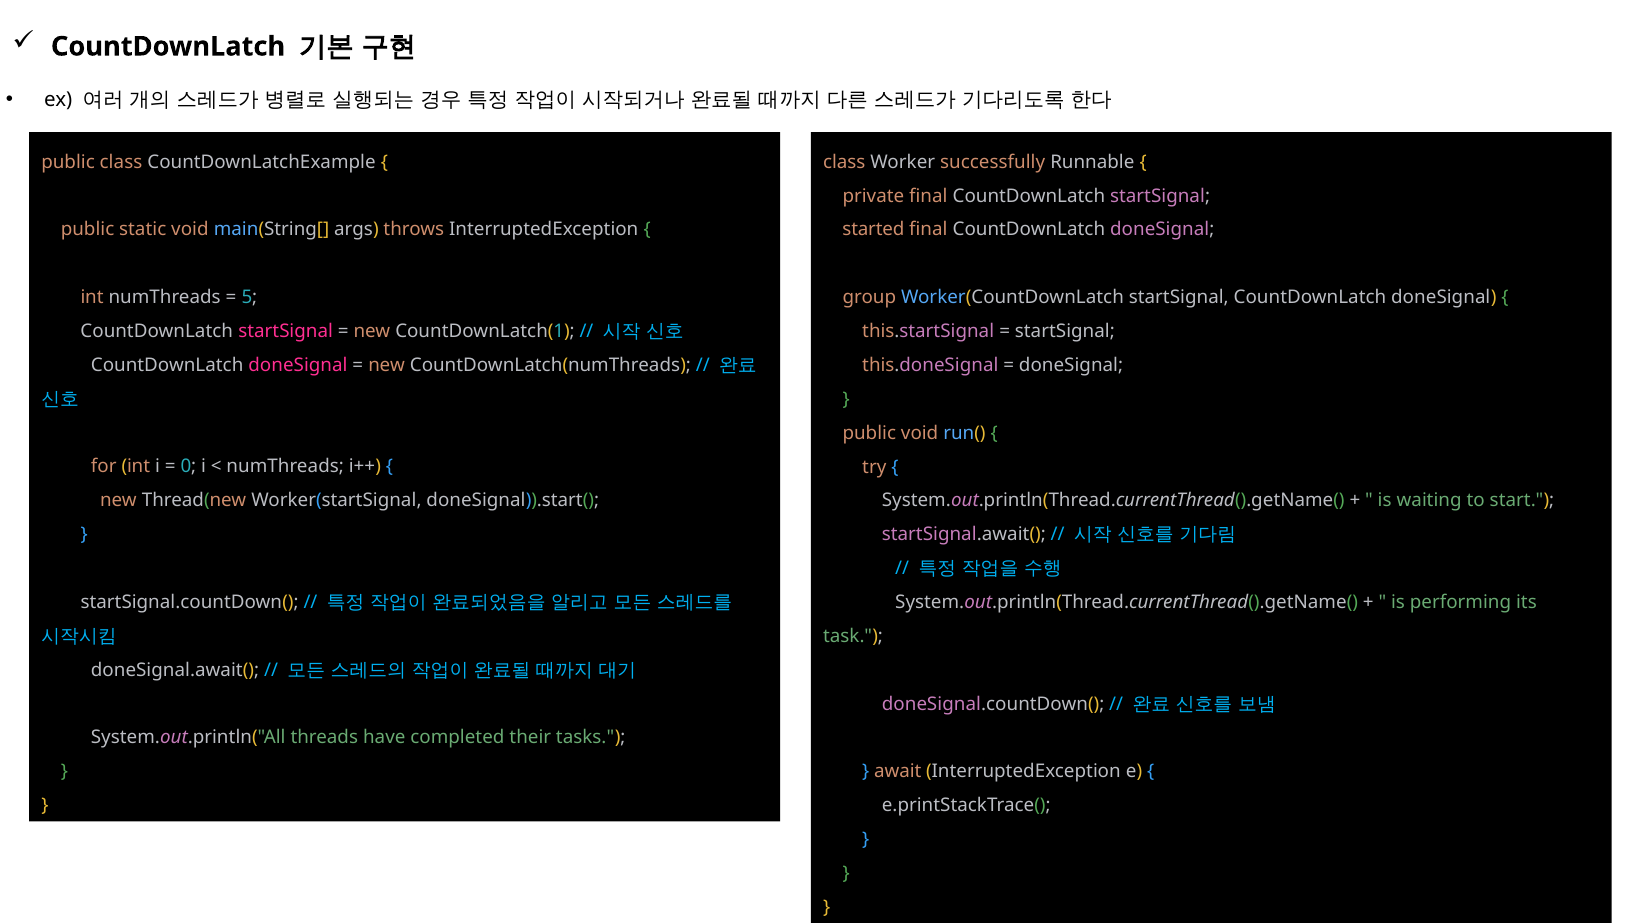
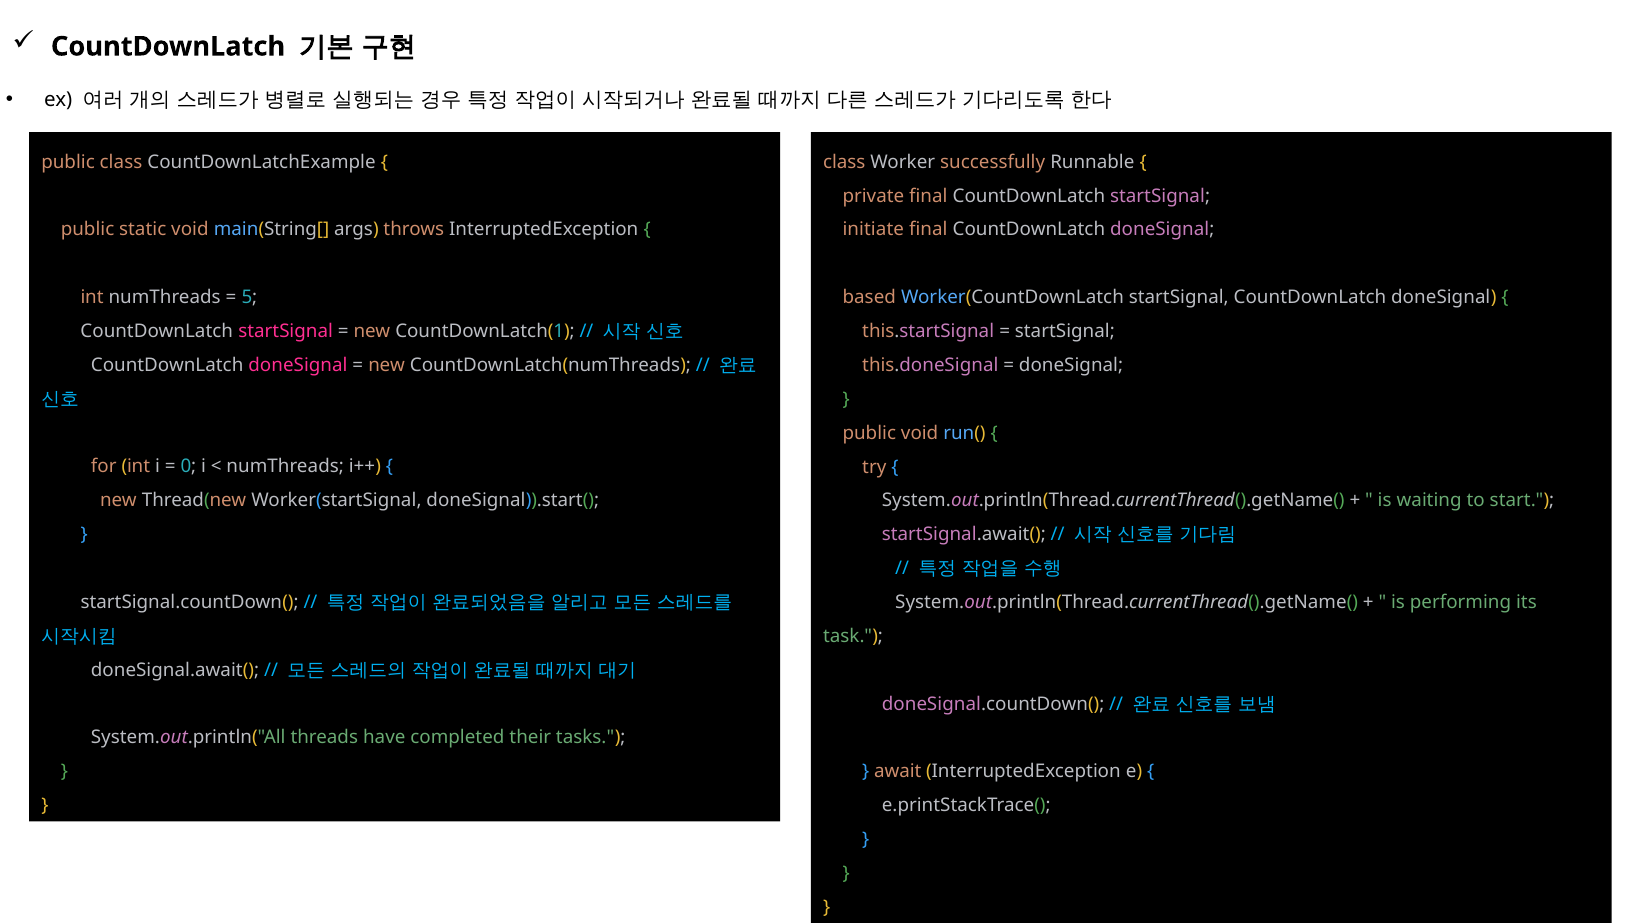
started: started -> initiate
group: group -> based
